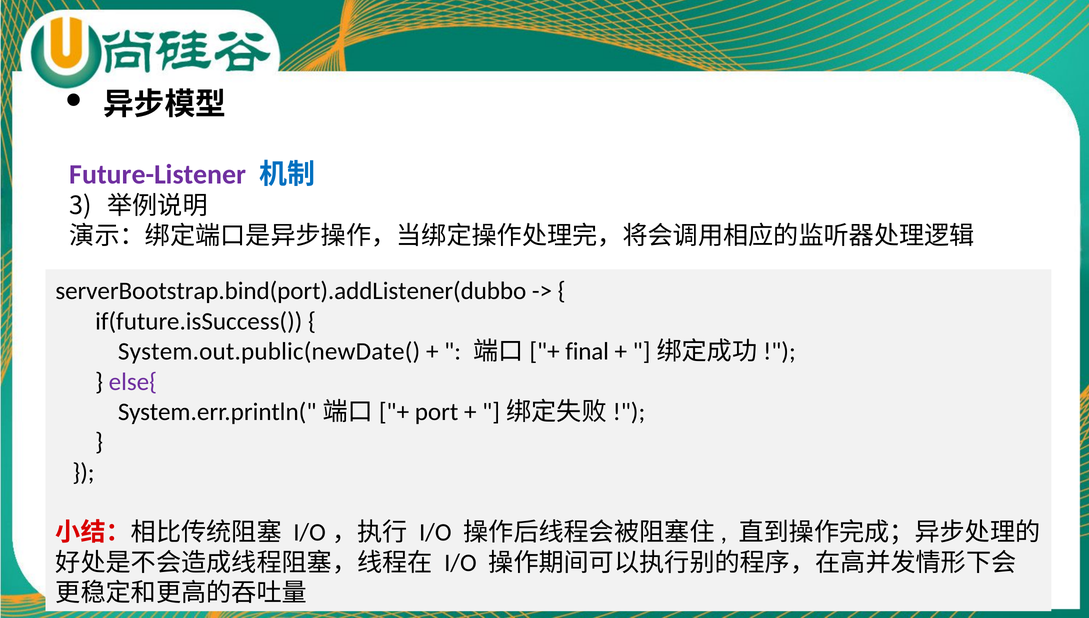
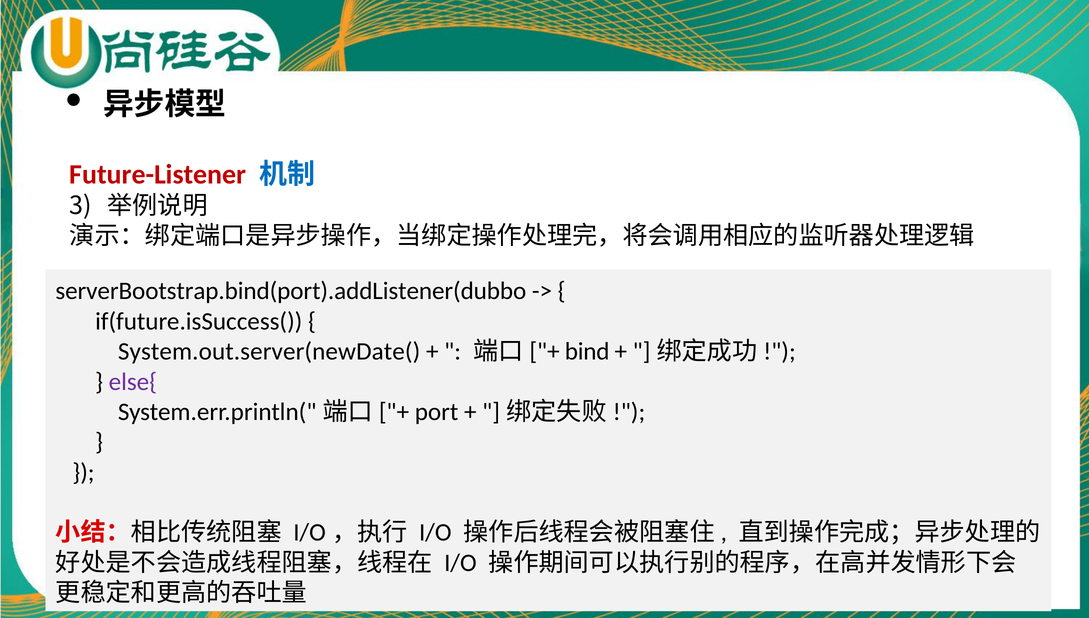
Future-Listener colour: purple -> red
System.out.public(newDate(: System.out.public(newDate( -> System.out.server(newDate(
final: final -> bind
